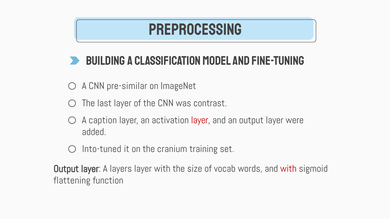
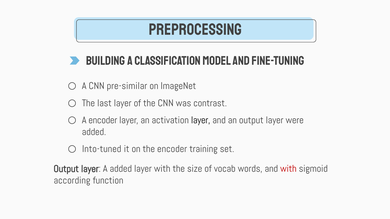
A caption: caption -> encoder
layer at (201, 120) colour: red -> black
the cranium: cranium -> encoder
A layers: layers -> added
flattening: flattening -> according
